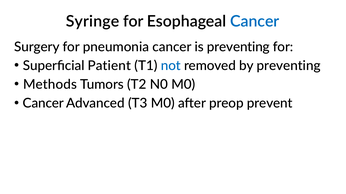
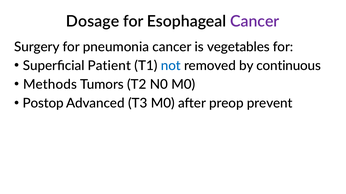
Syringe: Syringe -> Dosage
Cancer at (255, 21) colour: blue -> purple
is preventing: preventing -> vegetables
by preventing: preventing -> continuous
Cancer at (43, 104): Cancer -> Postop
